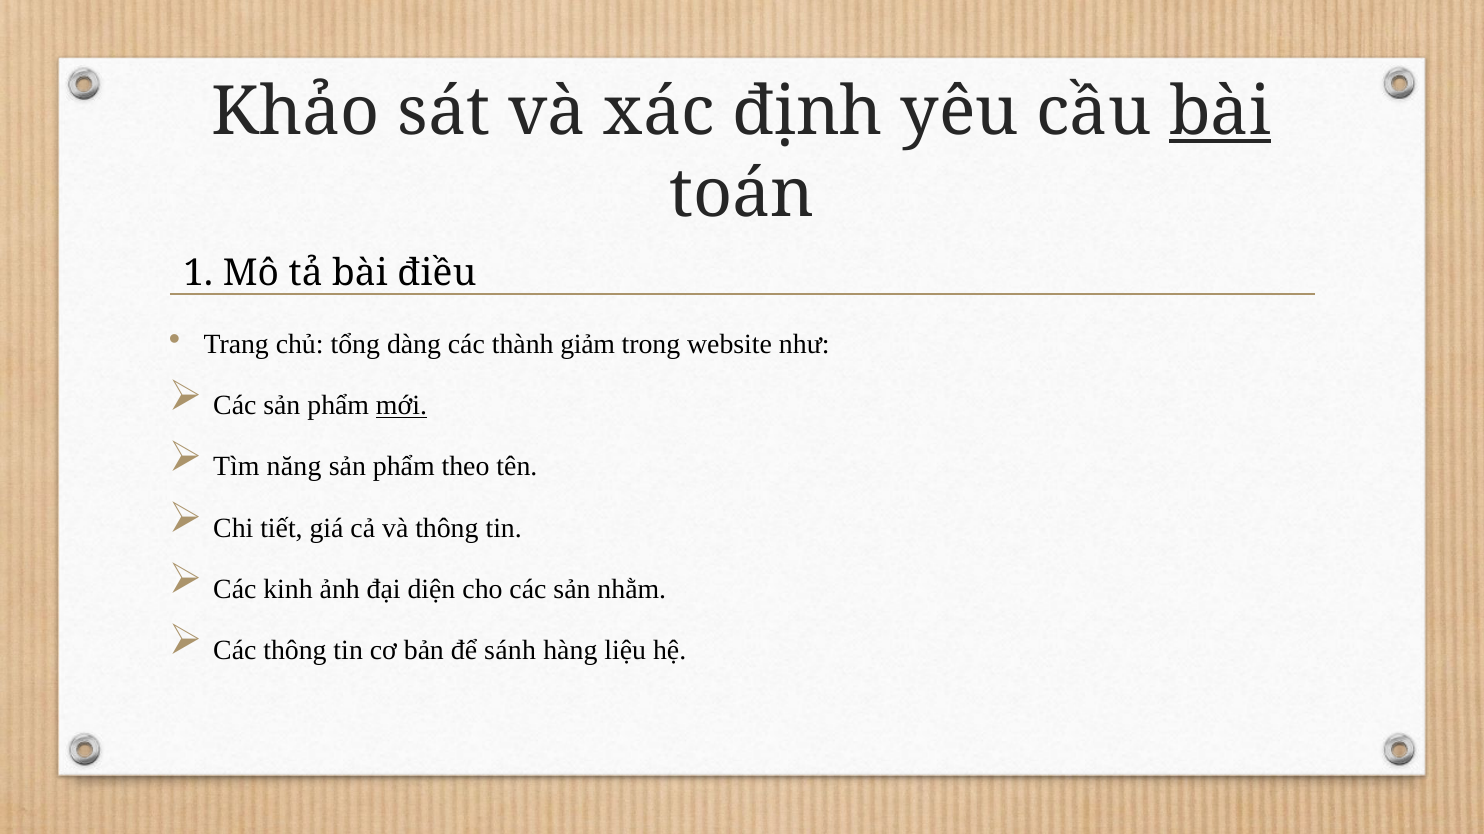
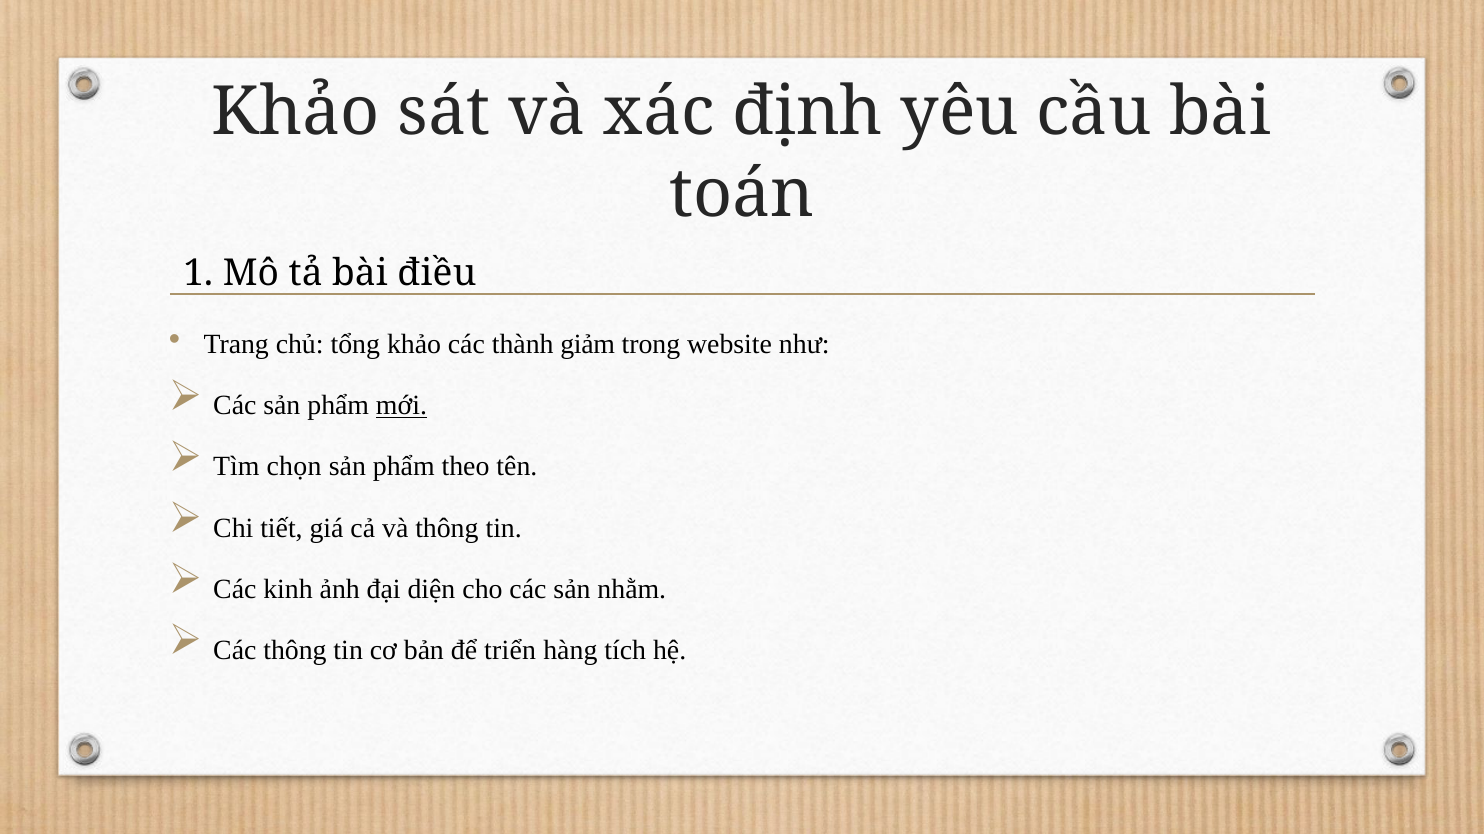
bài at (1220, 112) underline: present -> none
tổng dàng: dàng -> khảo
năng: năng -> chọn
sánh: sánh -> triển
liệu: liệu -> tích
